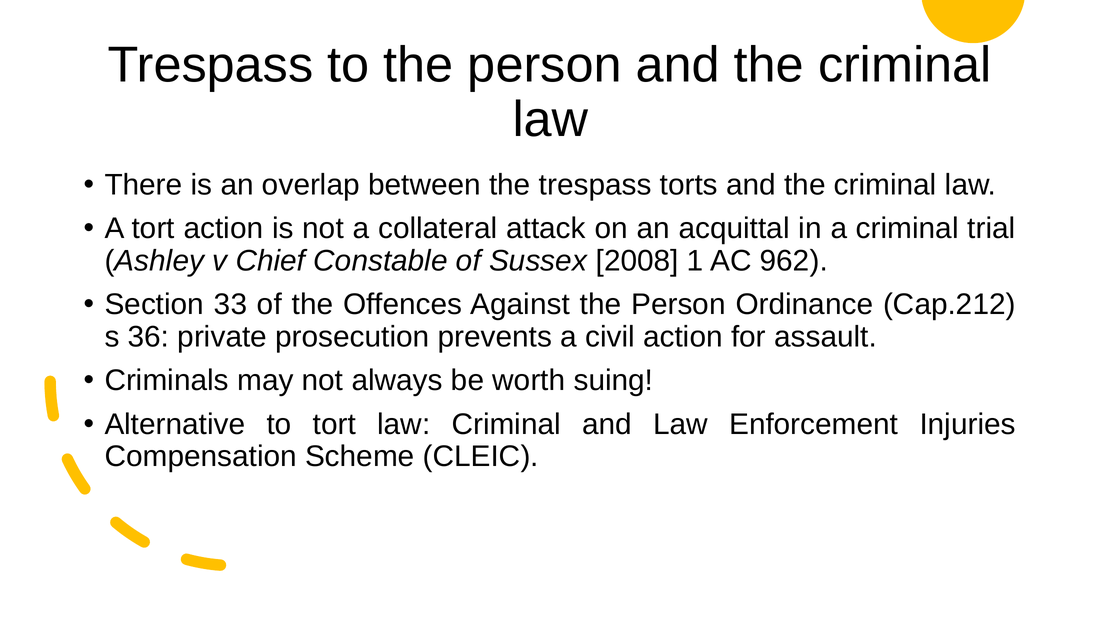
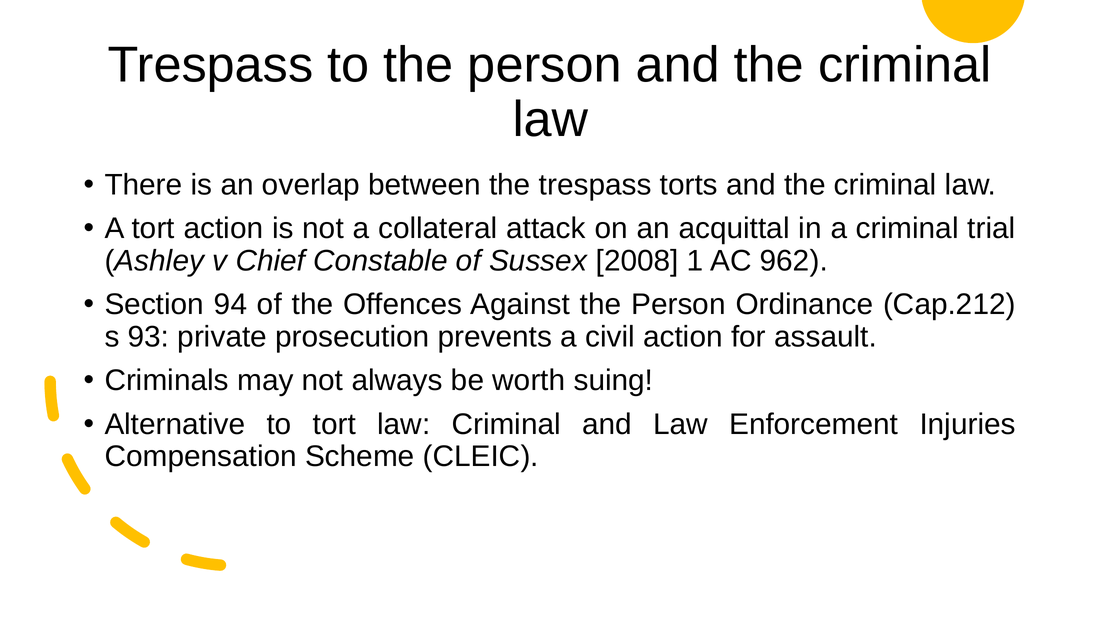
33: 33 -> 94
36: 36 -> 93
